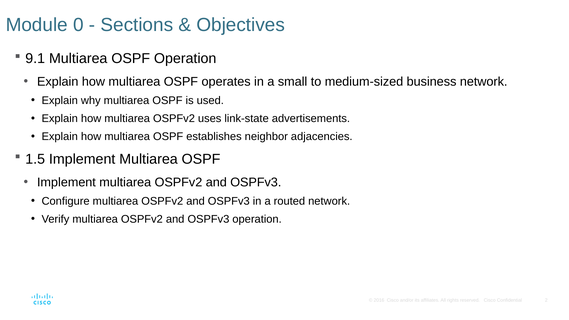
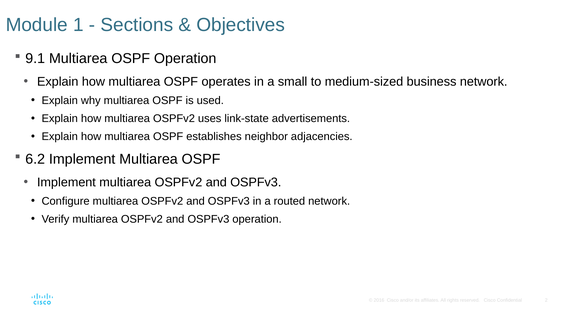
0: 0 -> 1
1.5: 1.5 -> 6.2
